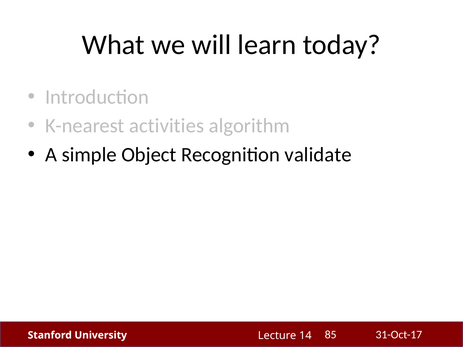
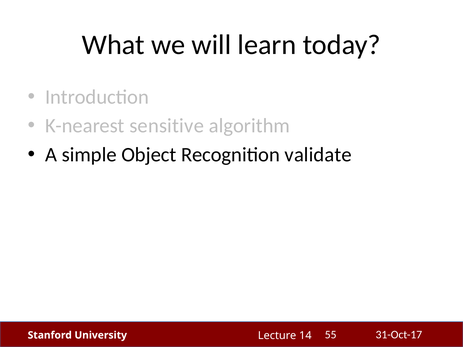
activities: activities -> sensitive
85: 85 -> 55
